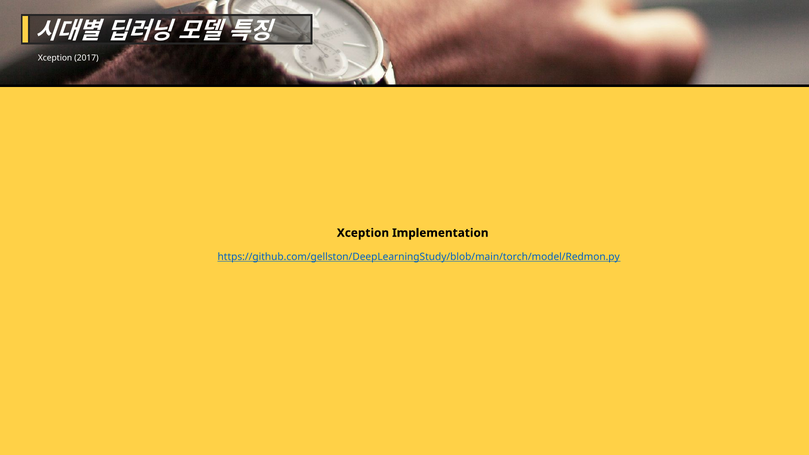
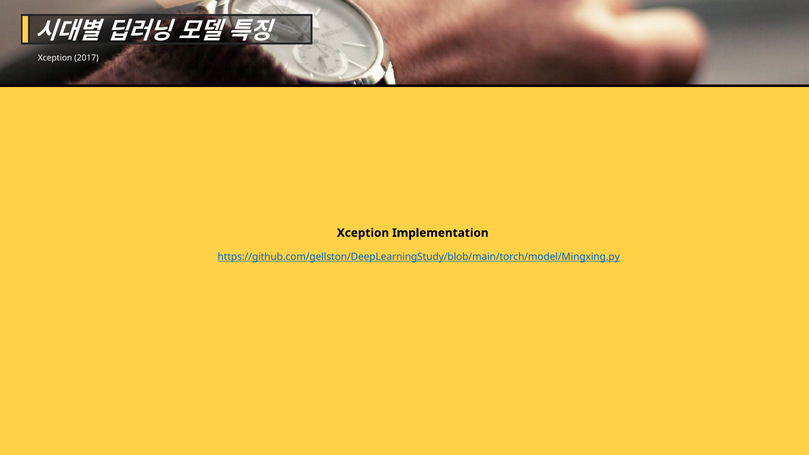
https://github.com/gellston/DeepLearningStudy/blob/main/torch/model/Redmon.py: https://github.com/gellston/DeepLearningStudy/blob/main/torch/model/Redmon.py -> https://github.com/gellston/DeepLearningStudy/blob/main/torch/model/Mingxing.py
